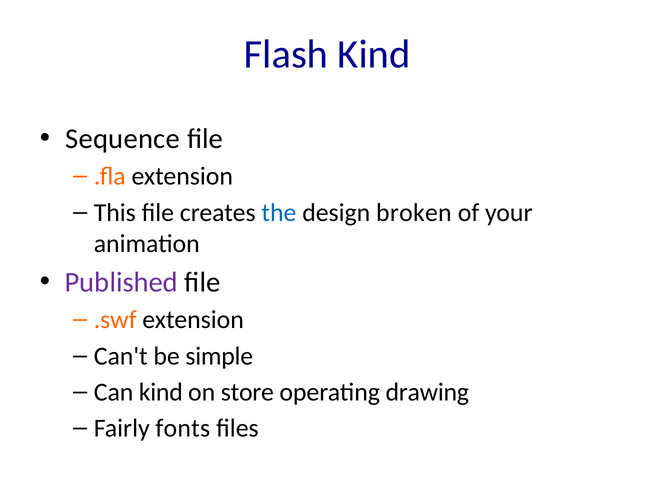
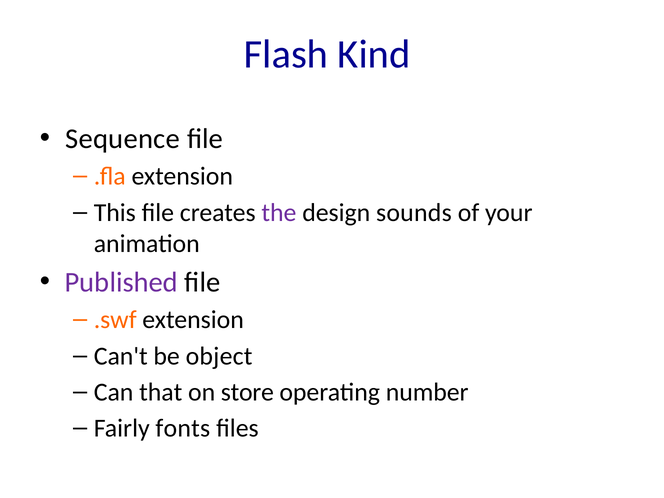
the colour: blue -> purple
broken: broken -> sounds
simple: simple -> object
Can kind: kind -> that
drawing: drawing -> number
